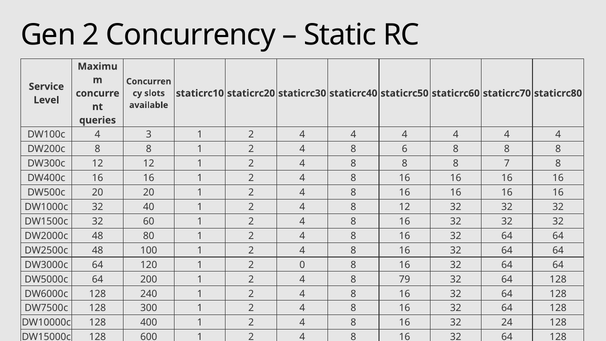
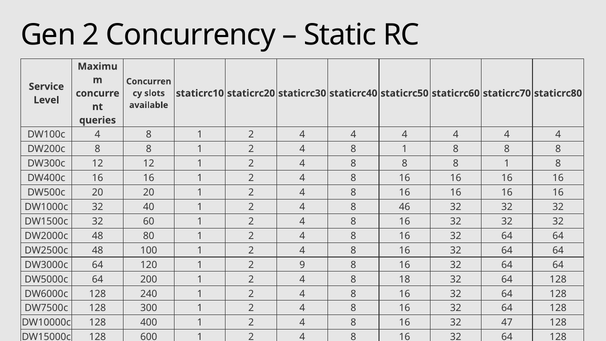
DW100c 4 3: 3 -> 8
2 4 8 6: 6 -> 1
8 8 8 7: 7 -> 1
8 12: 12 -> 46
0: 0 -> 9
79: 79 -> 18
24: 24 -> 47
